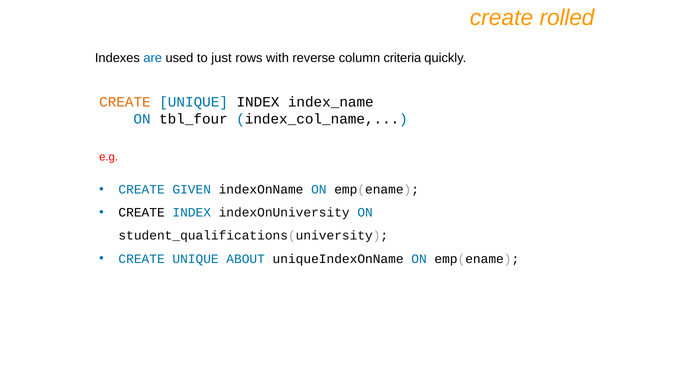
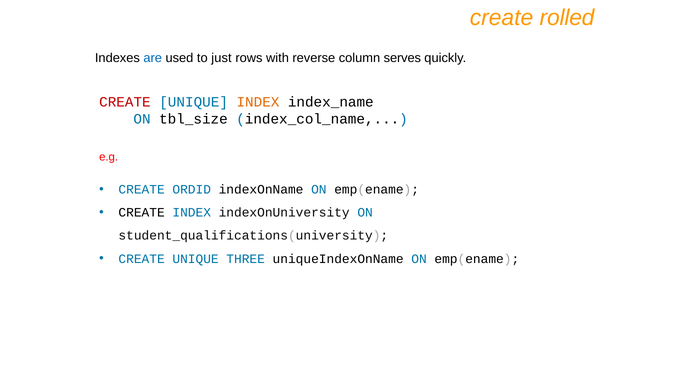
criteria: criteria -> serves
CREATE at (125, 102) colour: orange -> red
INDEX at (258, 102) colour: black -> orange
tbl_four: tbl_four -> tbl_size
GIVEN: GIVEN -> ORDID
ABOUT: ABOUT -> THREE
